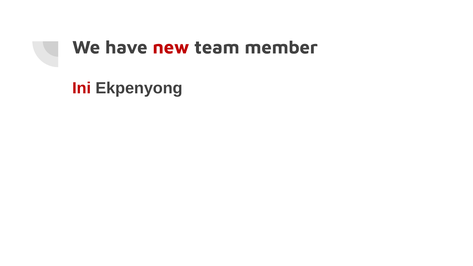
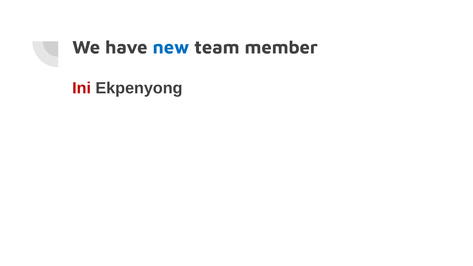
new colour: red -> blue
